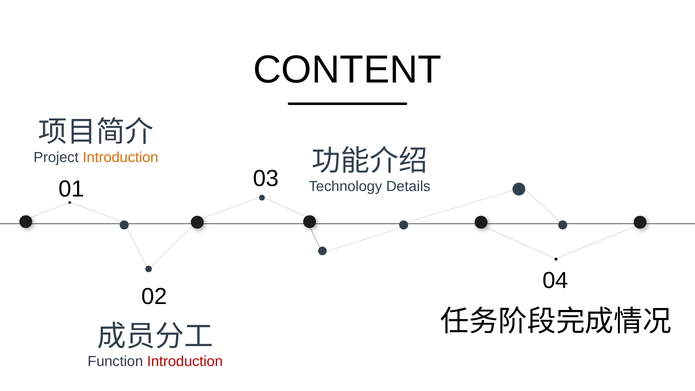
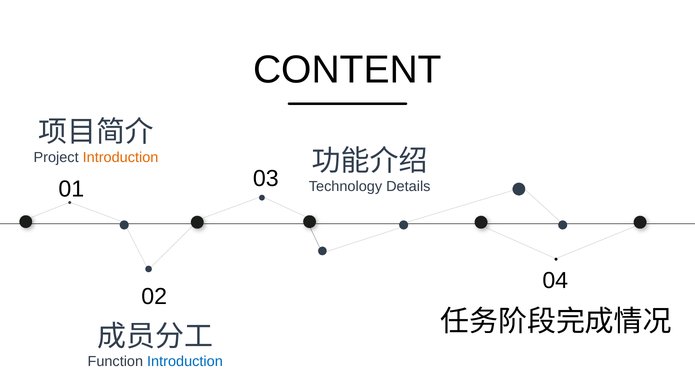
Introduction at (185, 362) colour: red -> blue
